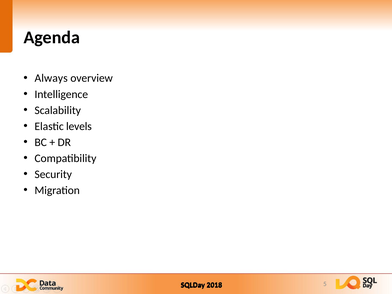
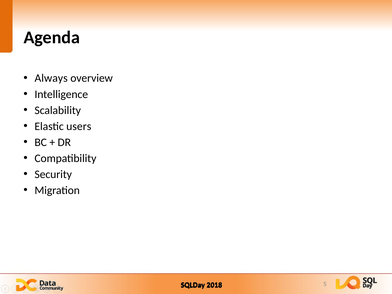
levels: levels -> users
